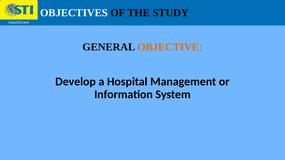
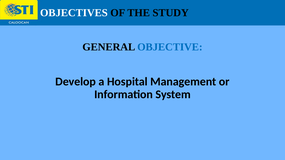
OBJECTIVE colour: orange -> blue
